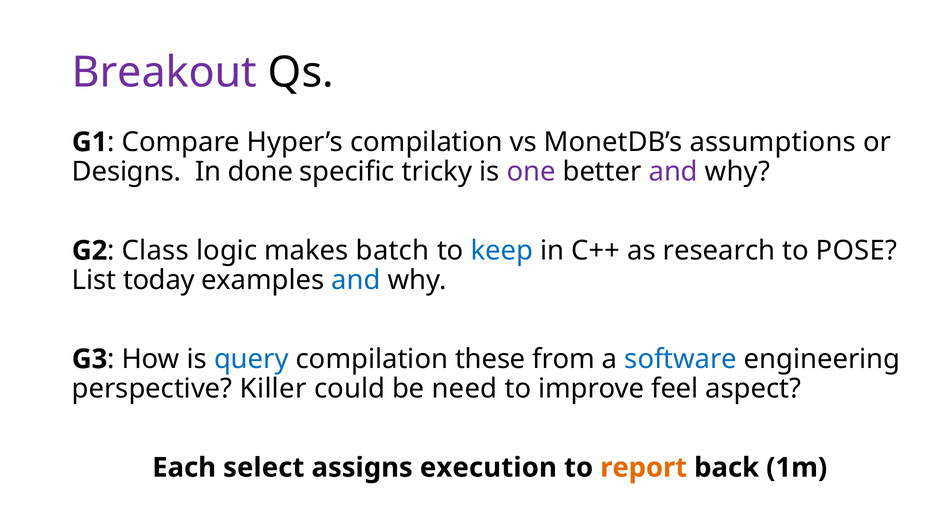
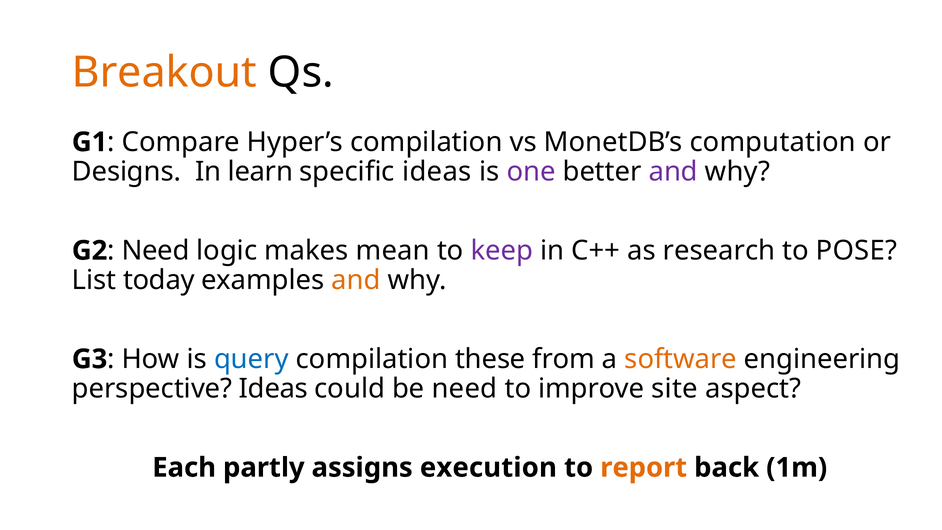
Breakout colour: purple -> orange
assumptions: assumptions -> computation
done: done -> learn
specific tricky: tricky -> ideas
Class at (155, 251): Class -> Need
batch: batch -> mean
keep colour: blue -> purple
and at (356, 280) colour: blue -> orange
software colour: blue -> orange
perspective Killer: Killer -> Ideas
feel: feel -> site
select: select -> partly
